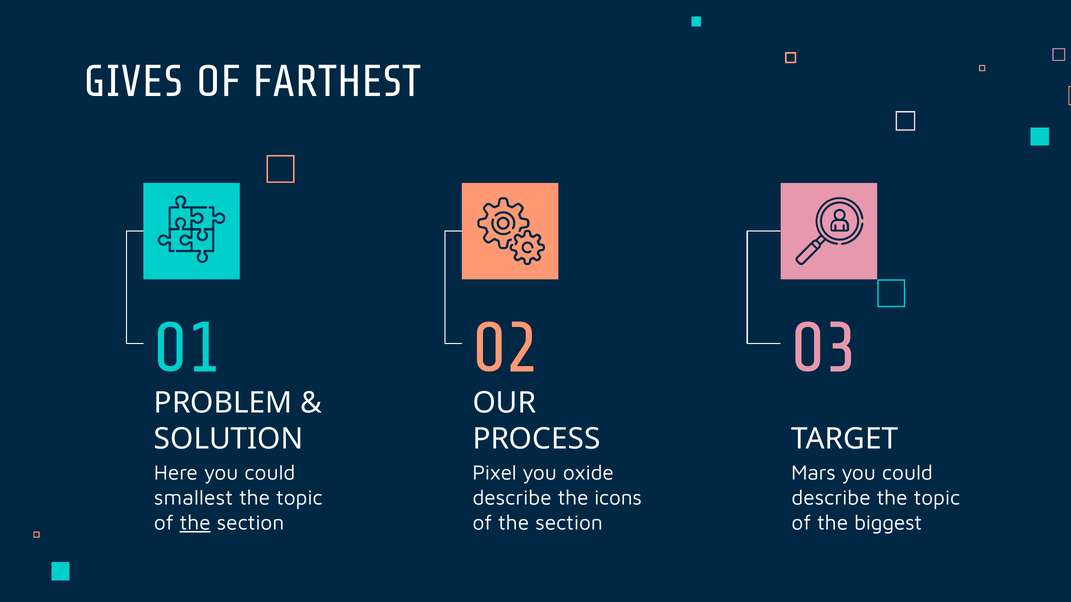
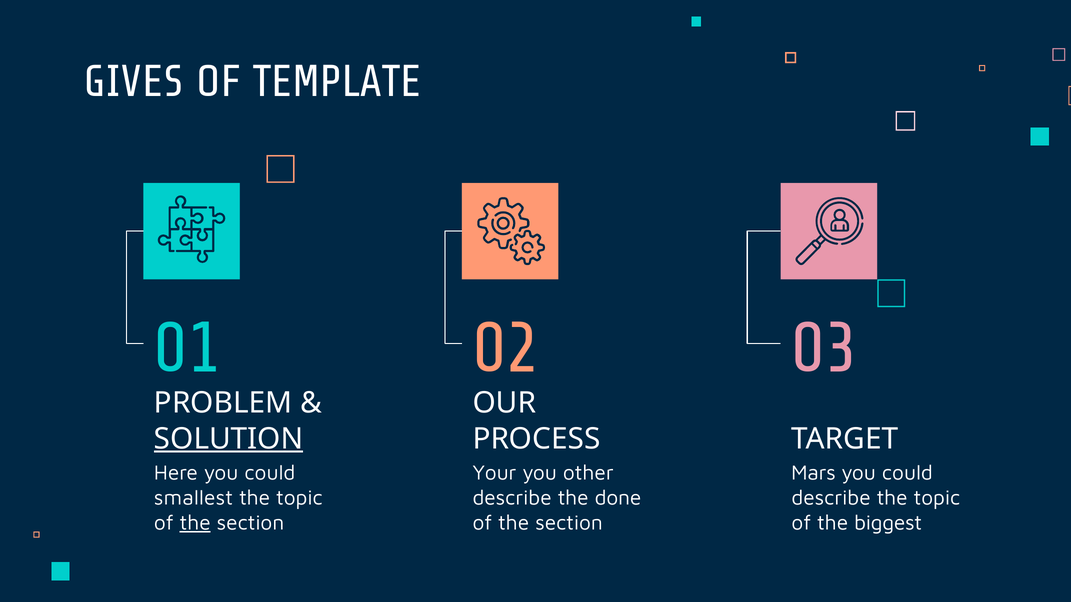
FARTHEST: FARTHEST -> TEMPLATE
SOLUTION underline: none -> present
Pixel: Pixel -> Your
oxide: oxide -> other
icons: icons -> done
